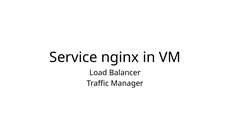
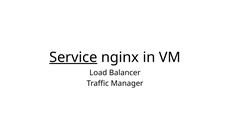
Service underline: none -> present
